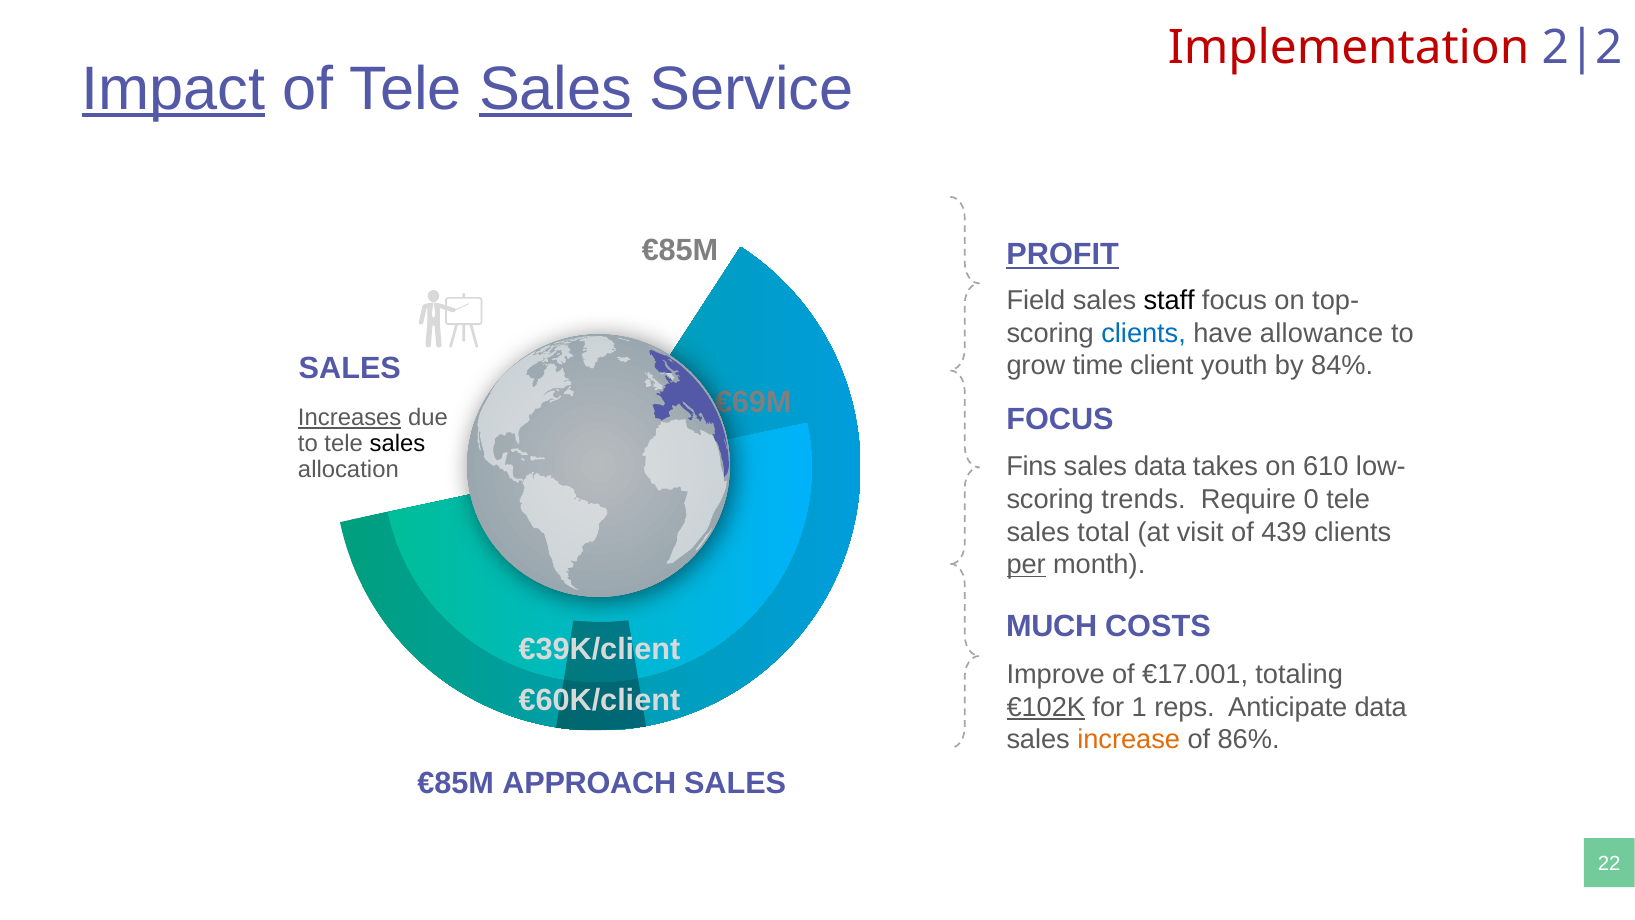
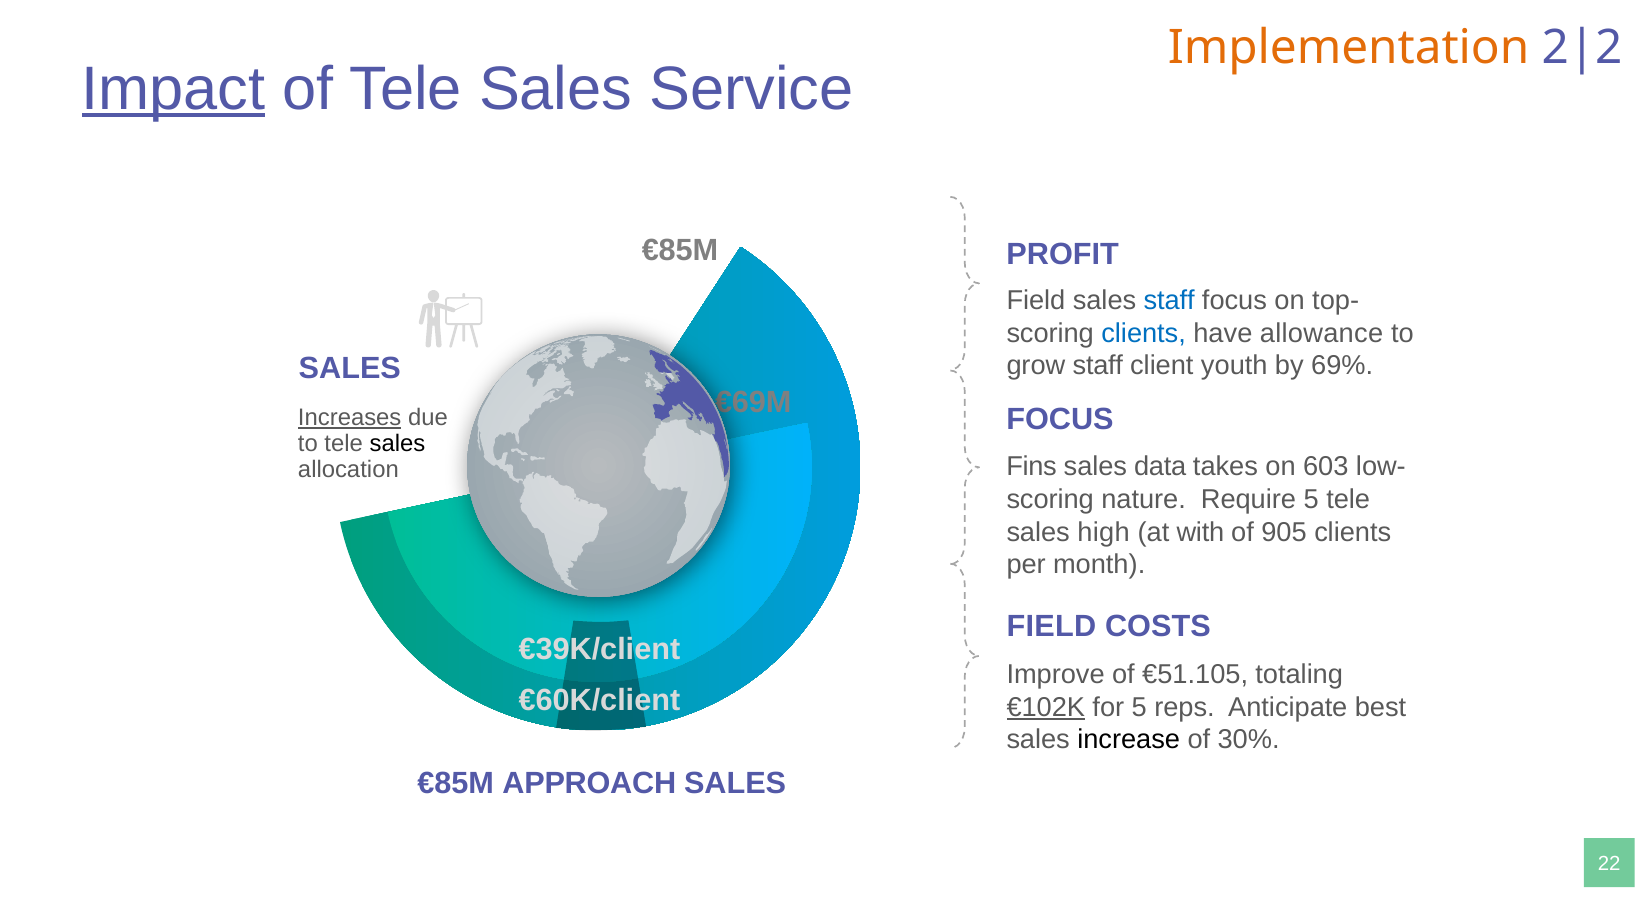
Implementation colour: red -> orange
Sales at (556, 89) underline: present -> none
PROFIT underline: present -> none
staff at (1169, 300) colour: black -> blue
grow time: time -> staff
84%: 84% -> 69%
610: 610 -> 603
trends: trends -> nature
Require 0: 0 -> 5
total: total -> high
visit: visit -> with
439: 439 -> 905
per underline: present -> none
MUCH at (1052, 626): MUCH -> FIELD
€17.001: €17.001 -> €51.105
for 1: 1 -> 5
Anticipate data: data -> best
increase colour: orange -> black
86%: 86% -> 30%
